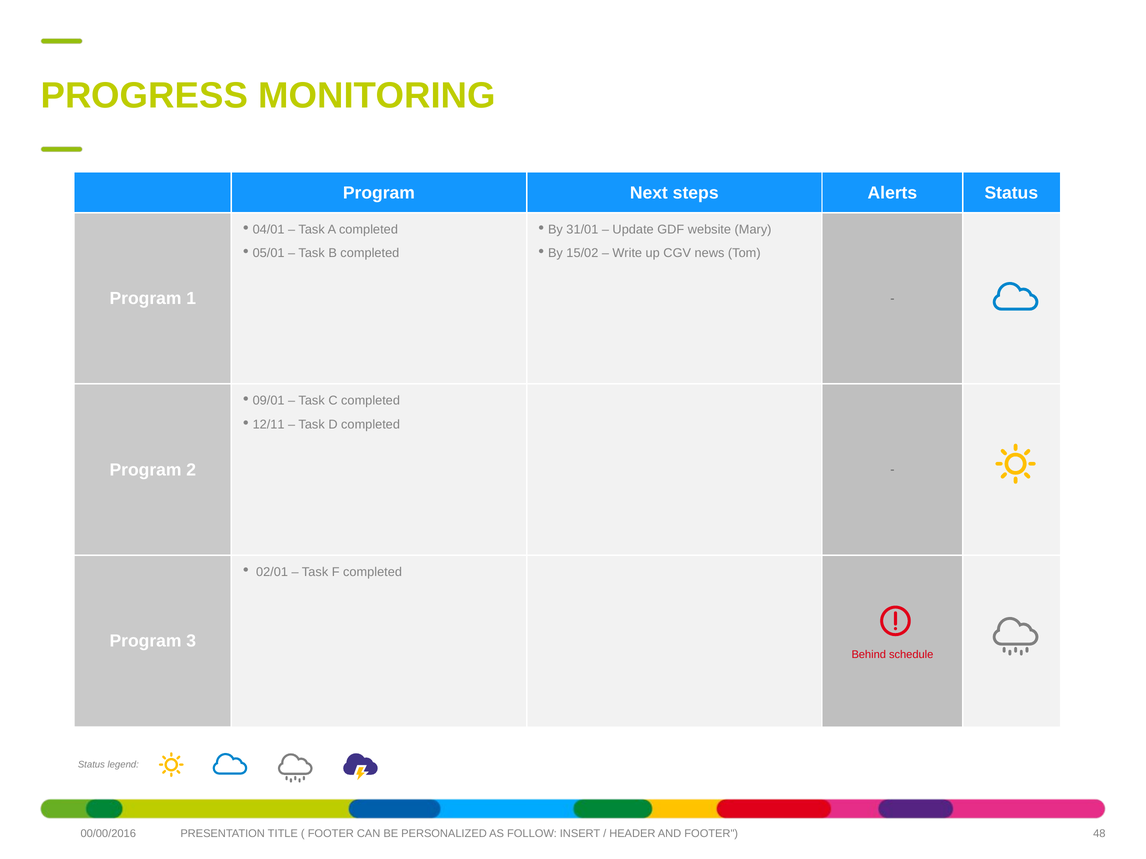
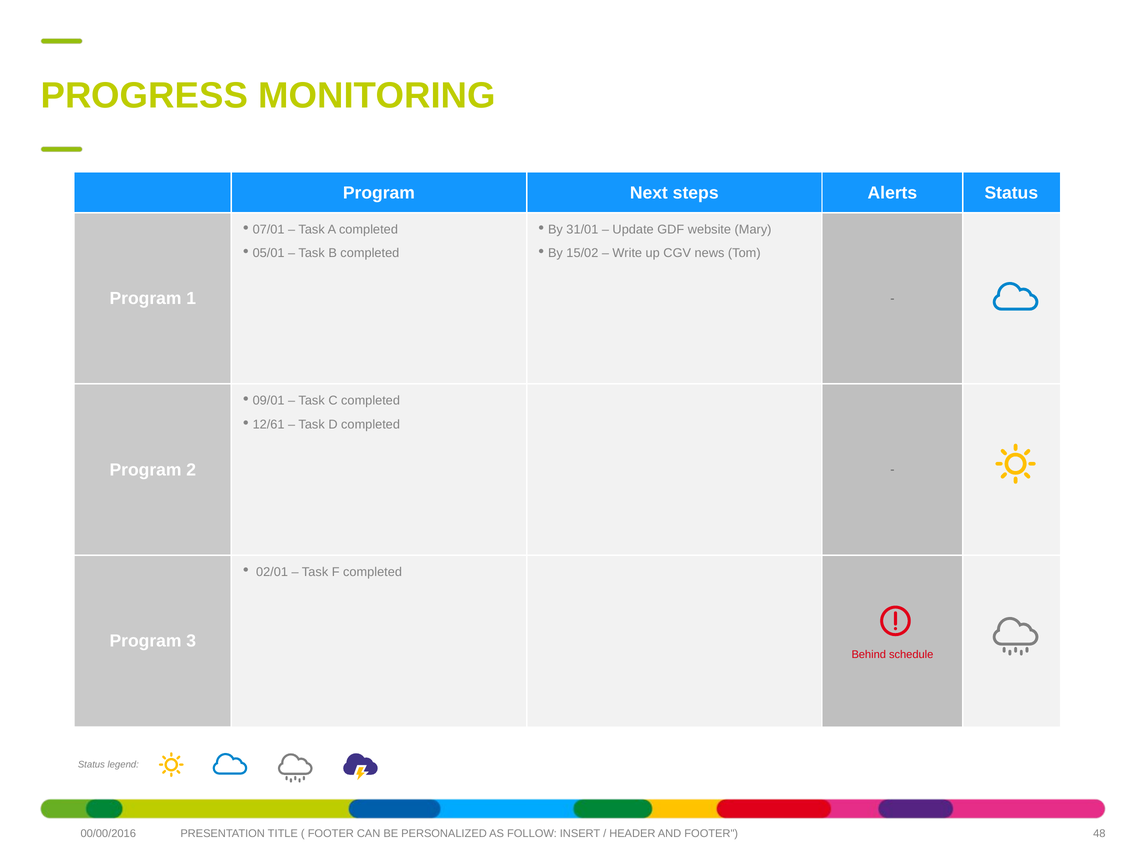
04/01: 04/01 -> 07/01
12/11: 12/11 -> 12/61
